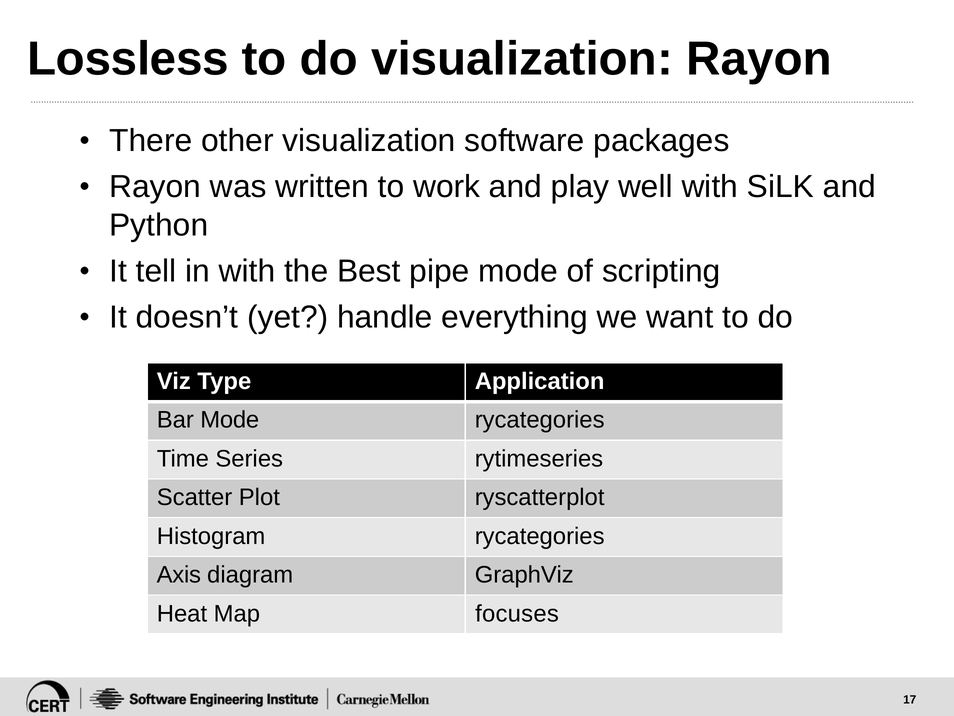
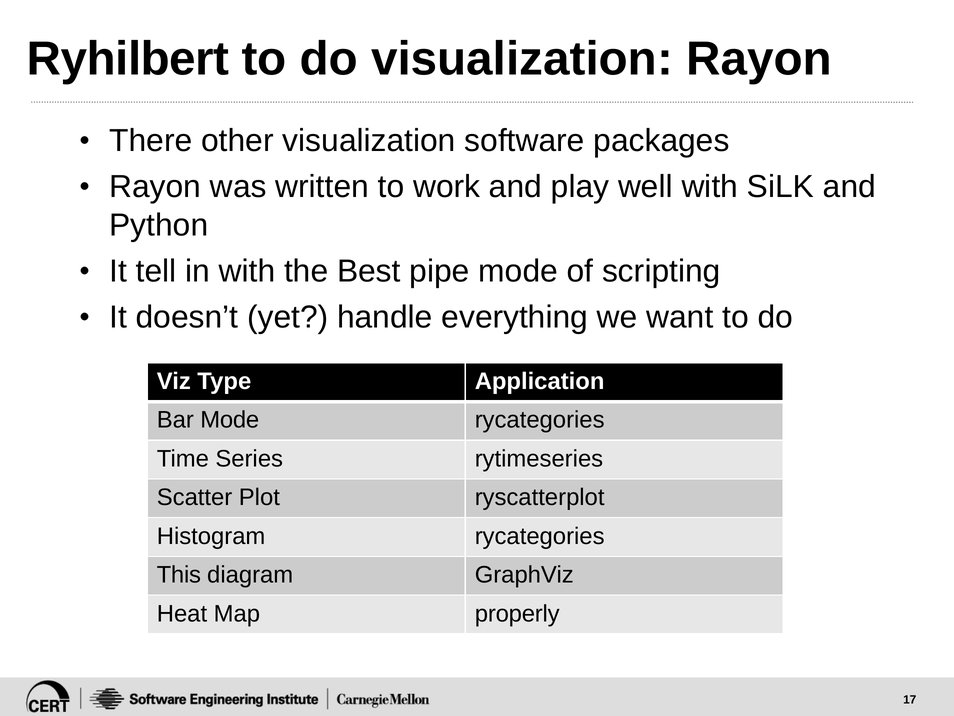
Lossless: Lossless -> Ryhilbert
Axis: Axis -> This
focuses: focuses -> properly
